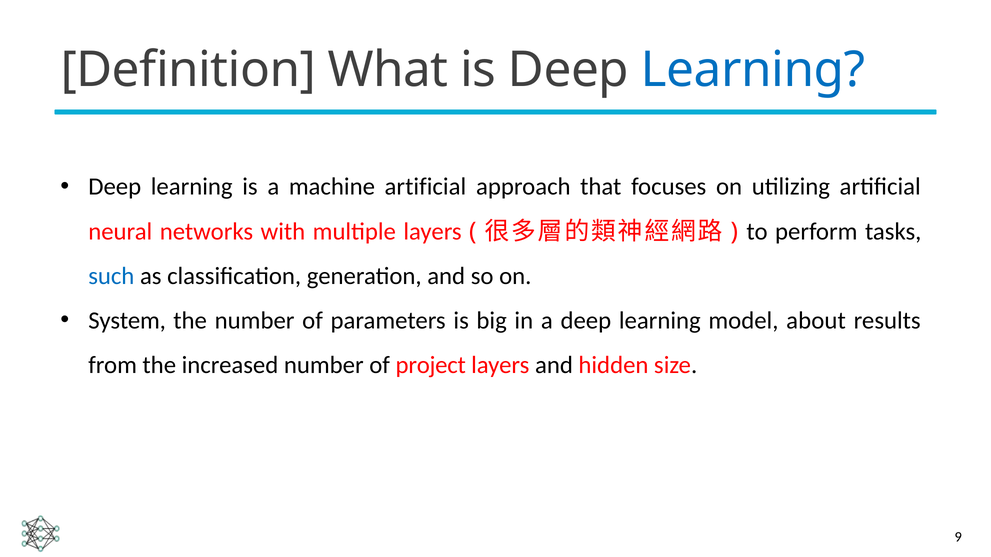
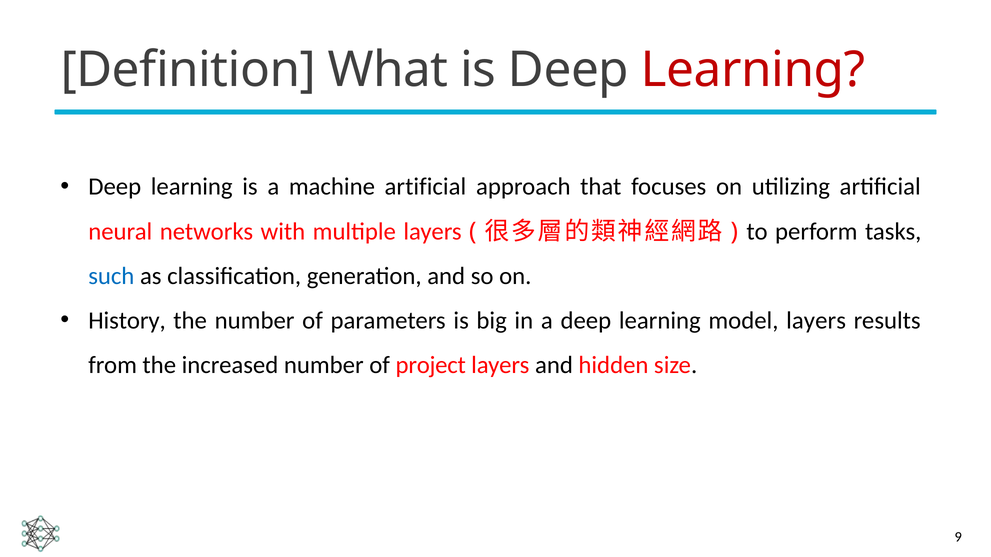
Learning at (753, 70) colour: blue -> red
System: System -> History
model about: about -> layers
